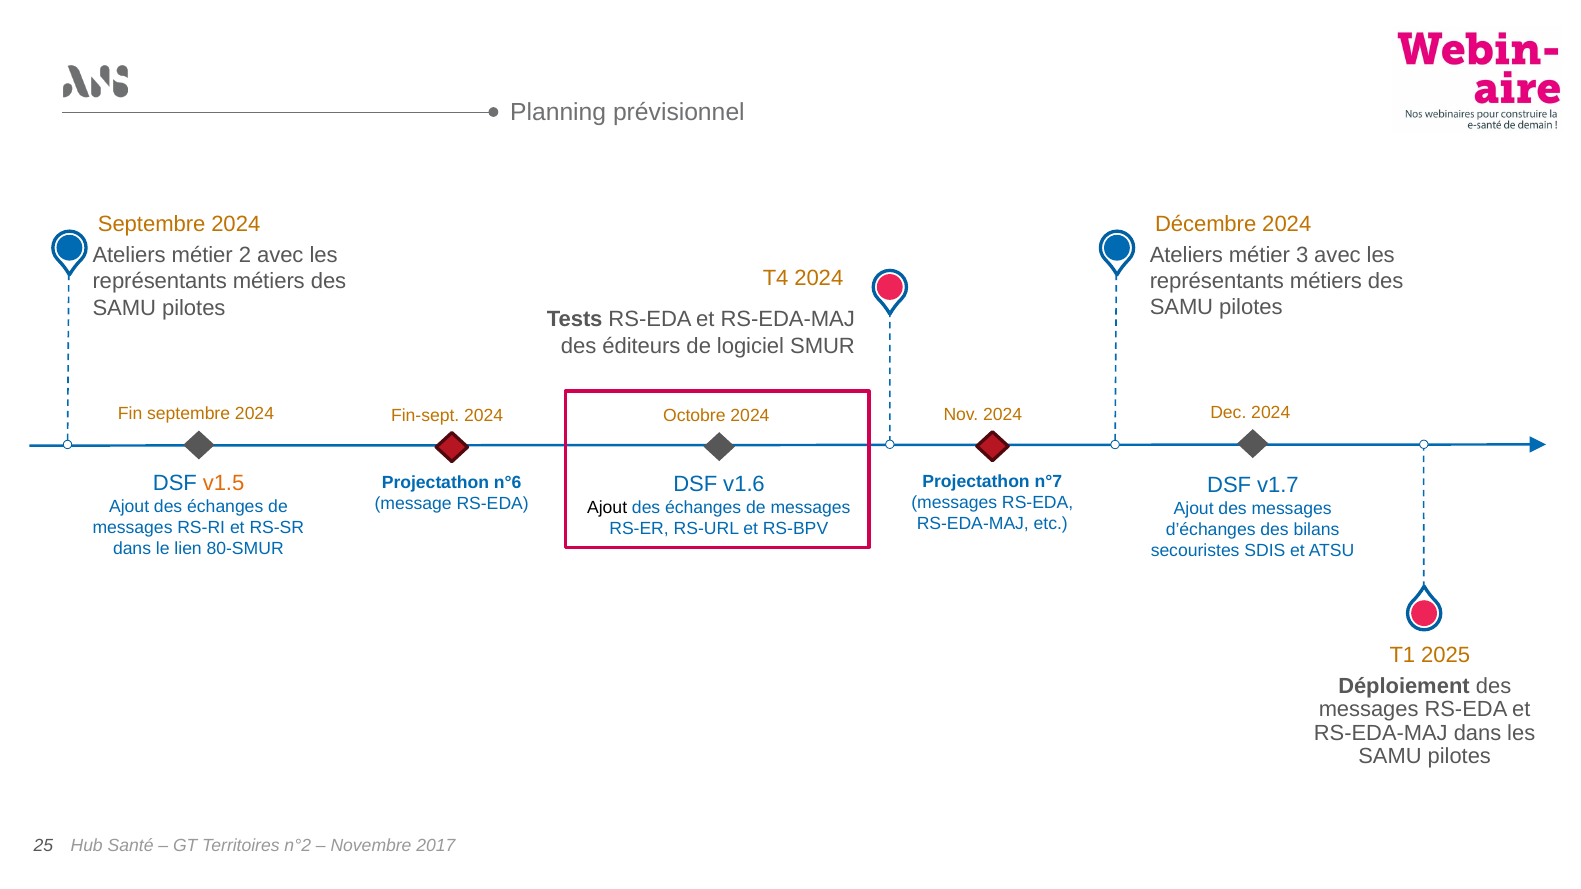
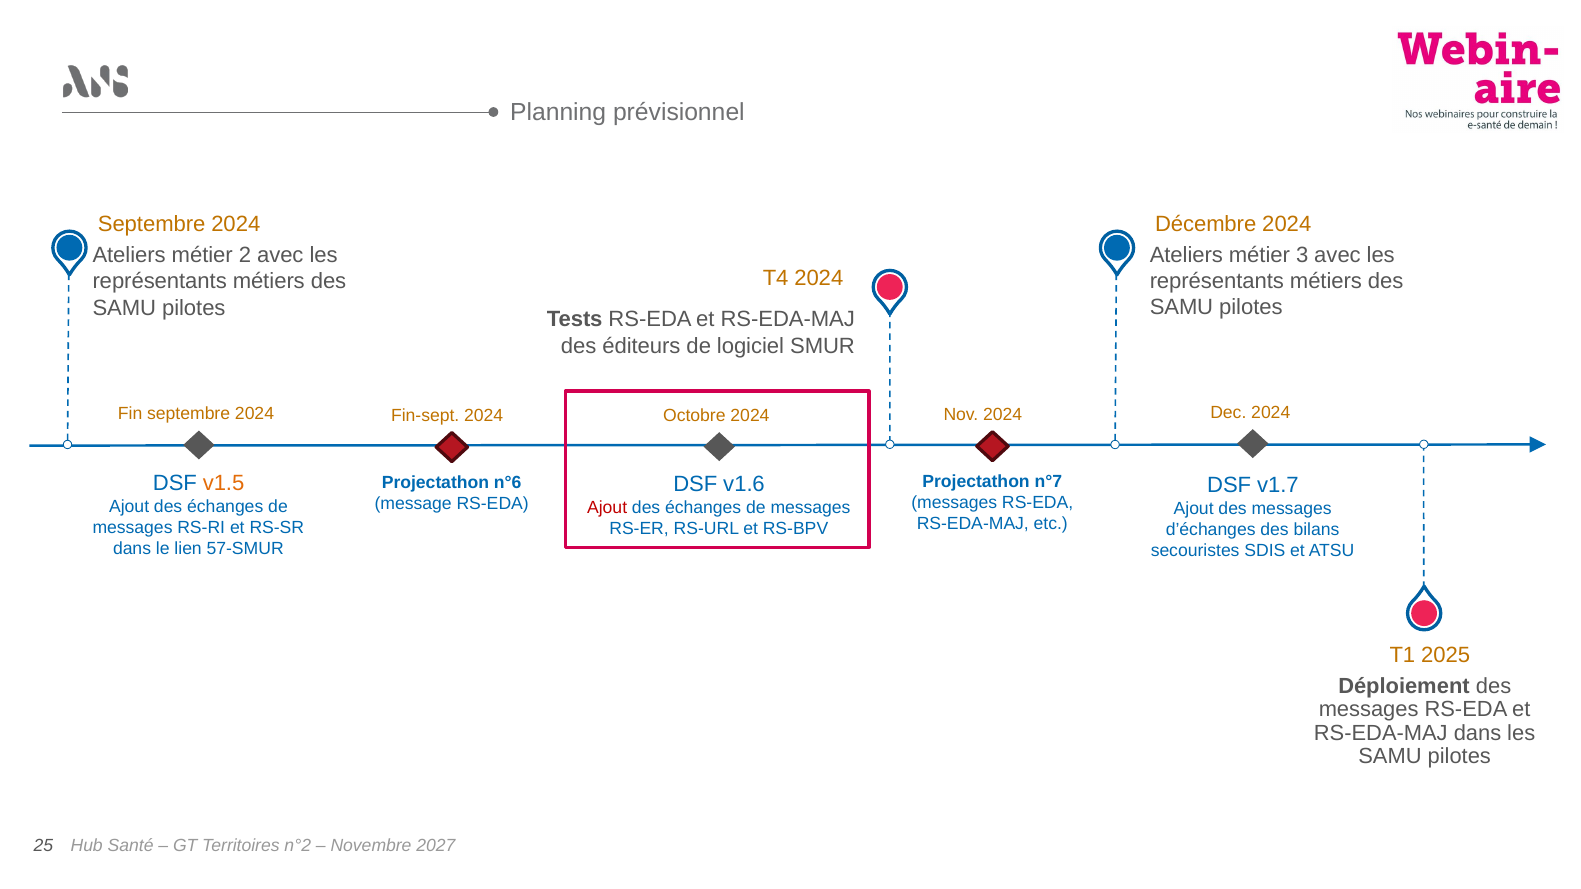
Ajout at (607, 507) colour: black -> red
80-SMUR: 80-SMUR -> 57-SMUR
2017: 2017 -> 2027
